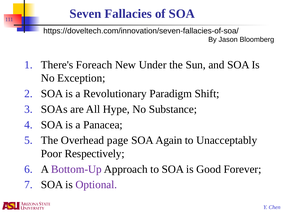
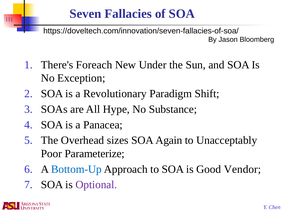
page: page -> sizes
Respectively: Respectively -> Parameterize
Bottom-Up colour: purple -> blue
Forever: Forever -> Vendor
